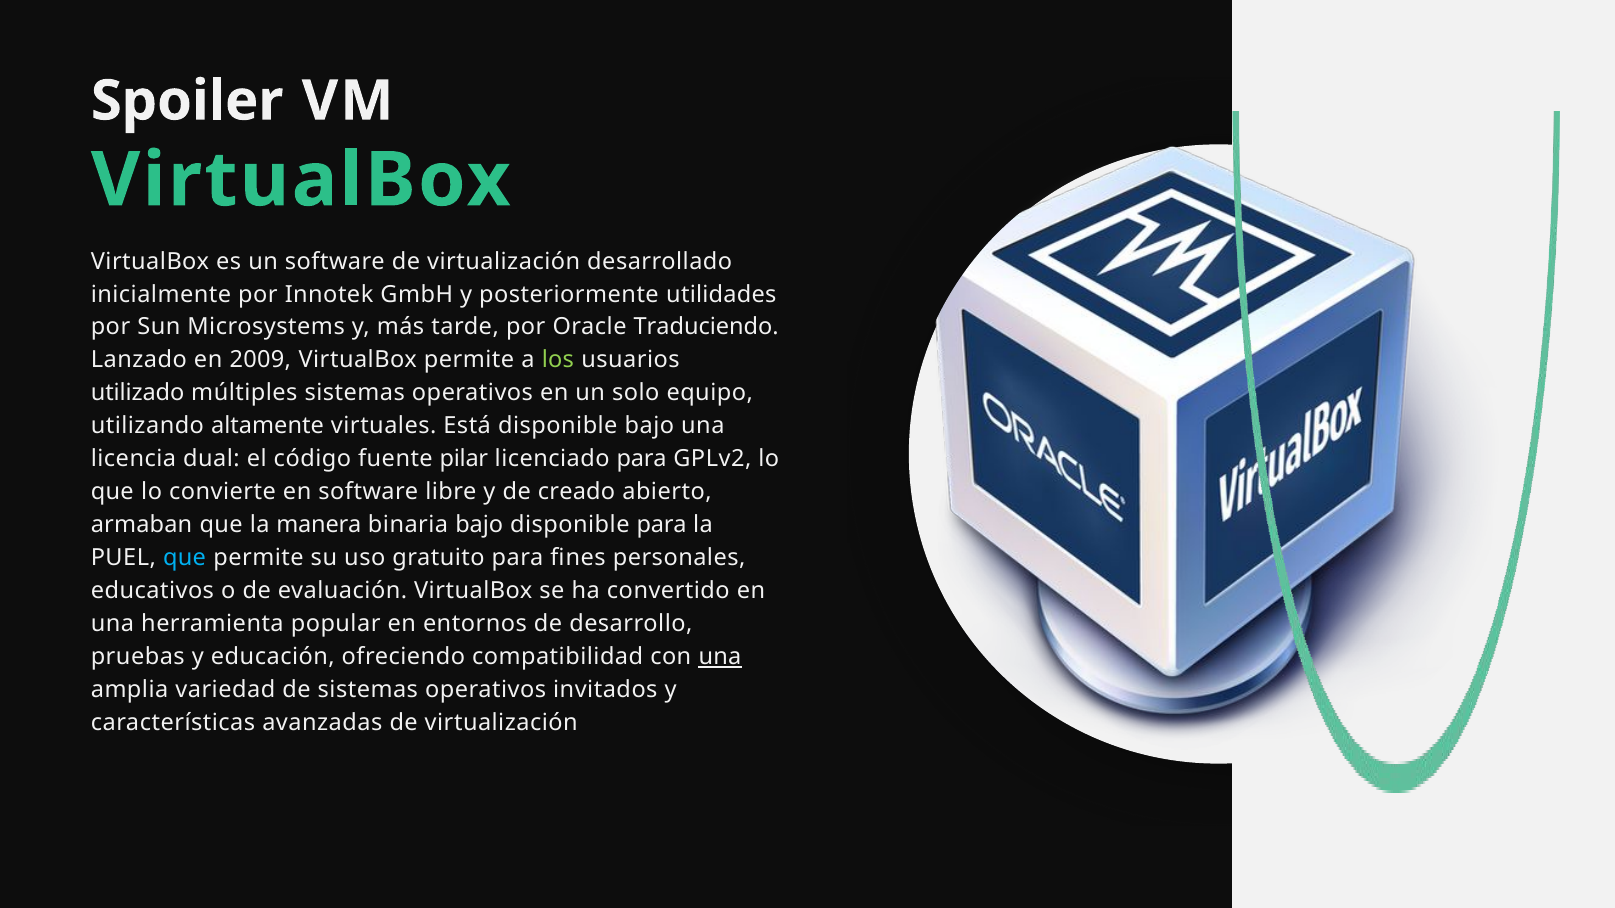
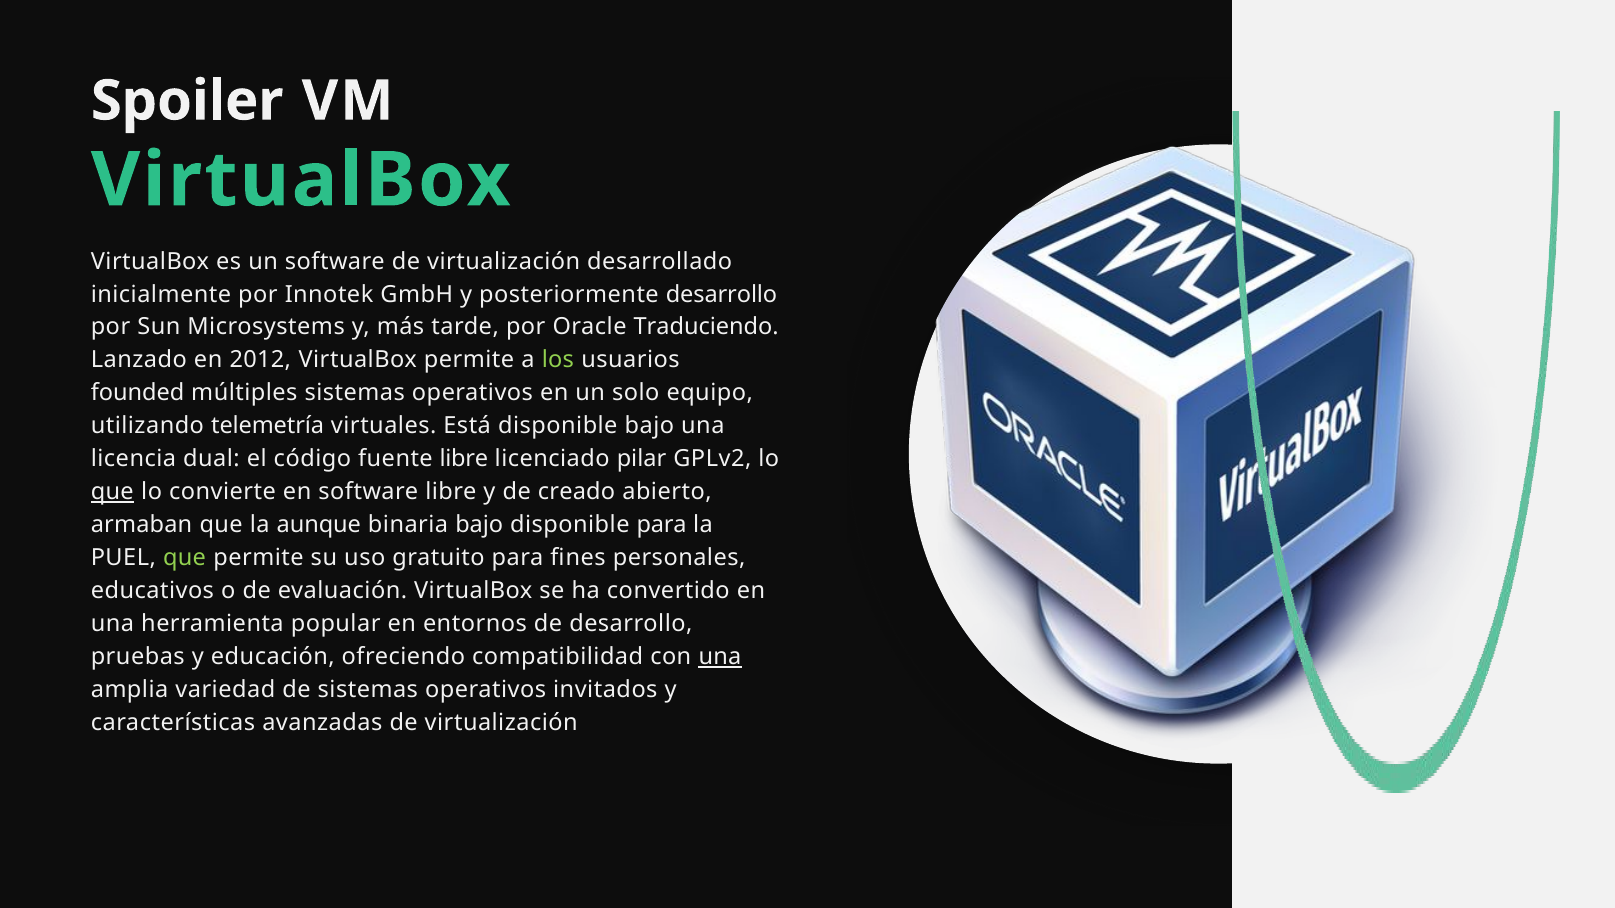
posteriormente utilidades: utilidades -> desarrollo
2009: 2009 -> 2012
utilizado: utilizado -> founded
altamente: altamente -> telemetría
fuente pilar: pilar -> libre
licenciado para: para -> pilar
que at (112, 492) underline: none -> present
manera: manera -> aunque
que at (185, 558) colour: light blue -> light green
